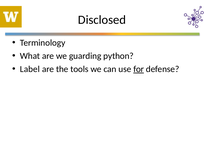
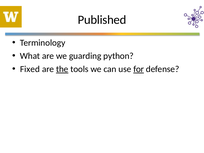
Disclosed: Disclosed -> Published
Label: Label -> Fixed
the underline: none -> present
